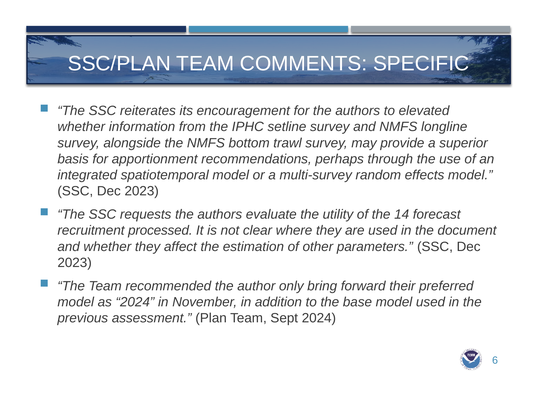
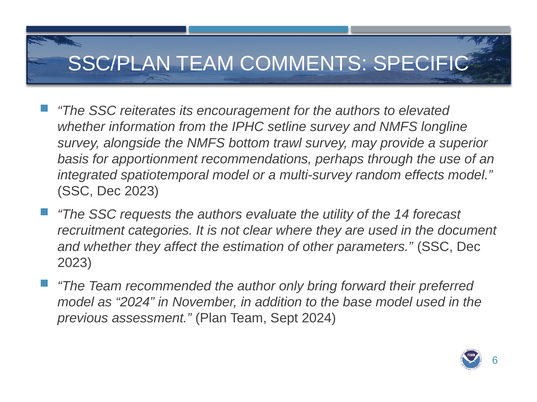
processed: processed -> categories
